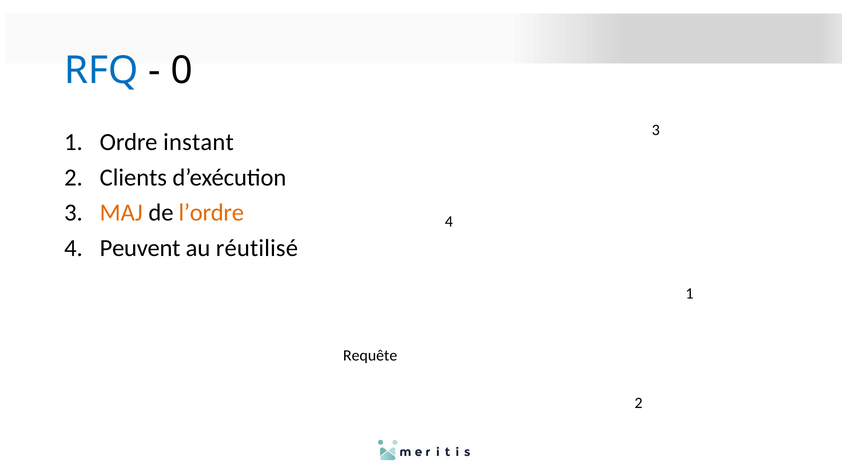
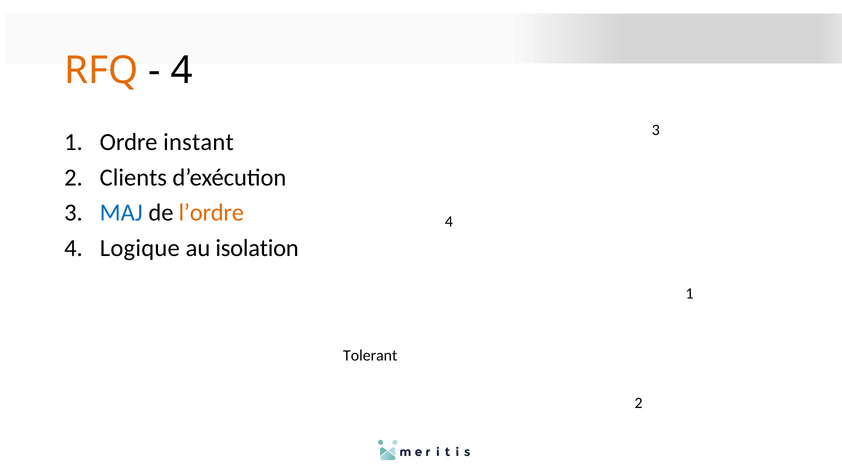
RFQ colour: blue -> orange
0 at (182, 71): 0 -> 4
MAJ colour: orange -> blue
Peuvent: Peuvent -> Logique
réutilisé: réutilisé -> isolation
Requête: Requête -> Tolerant
